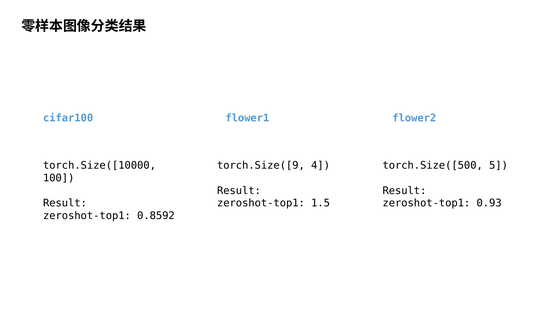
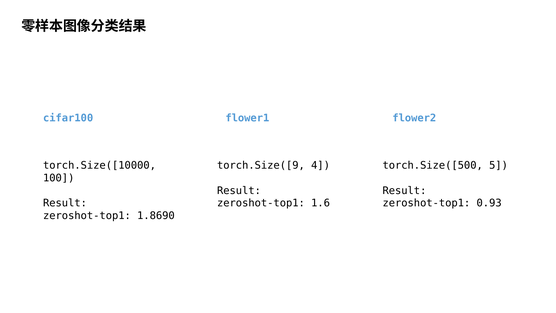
1.5: 1.5 -> 1.6
0.8592: 0.8592 -> 1.8690
